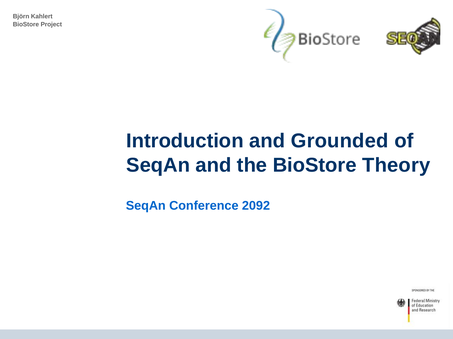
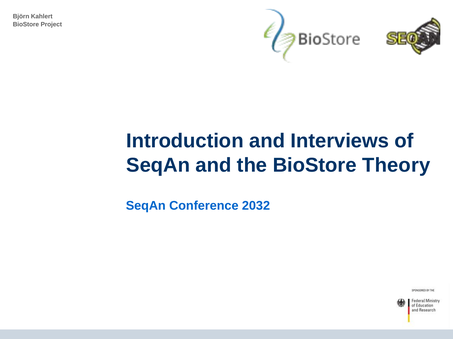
Grounded: Grounded -> Interviews
2092: 2092 -> 2032
